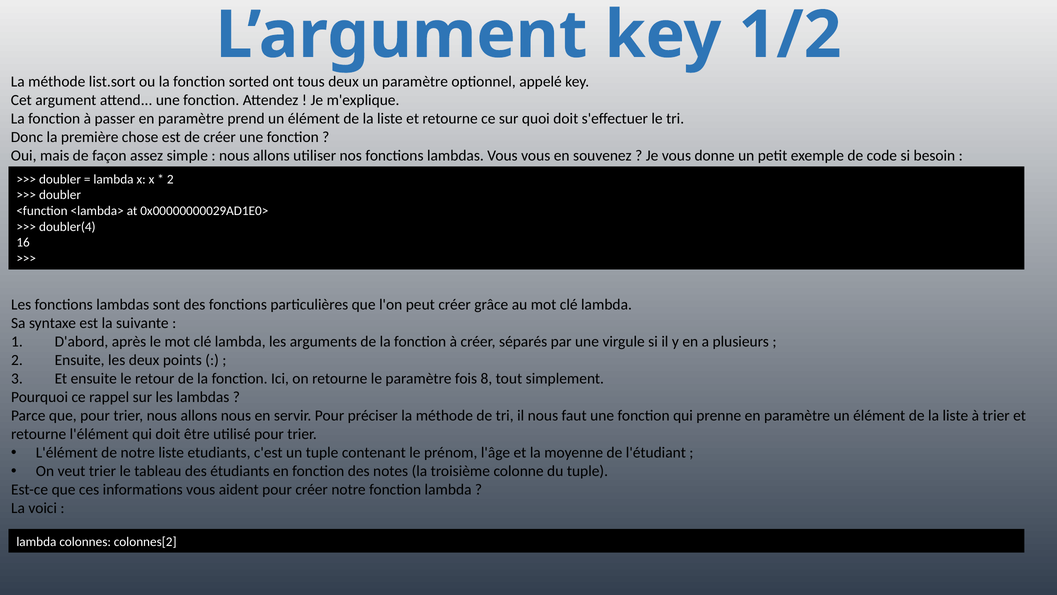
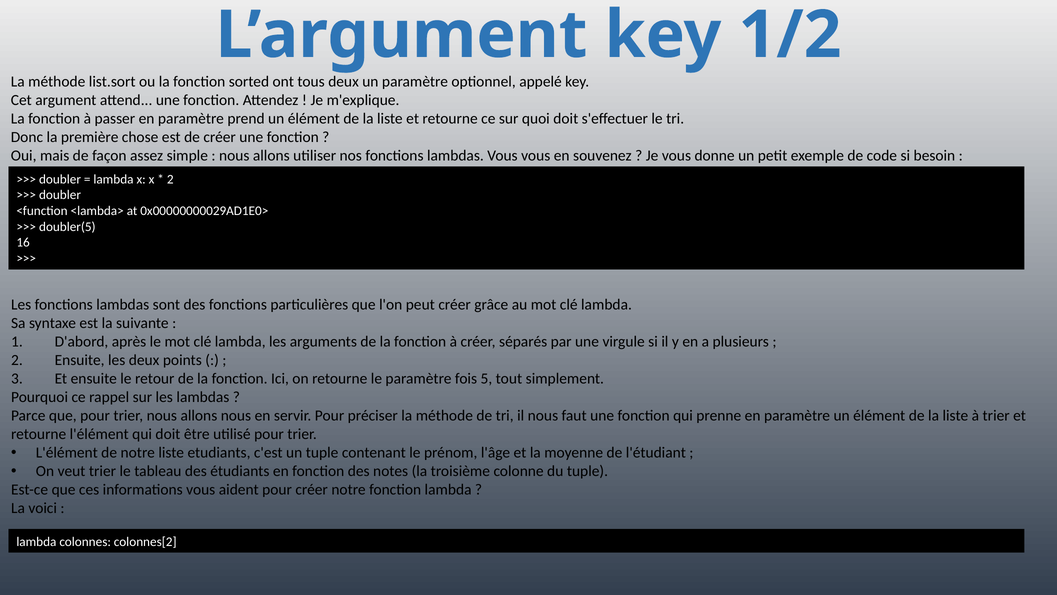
doubler(4: doubler(4 -> doubler(5
8: 8 -> 5
